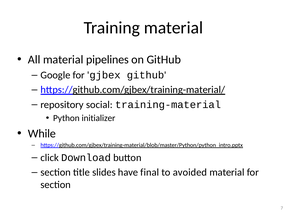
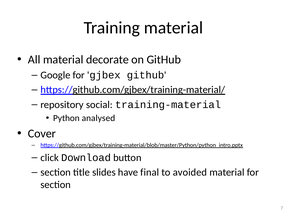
pipelines: pipelines -> decorate
initializer: initializer -> analysed
While: While -> Cover
